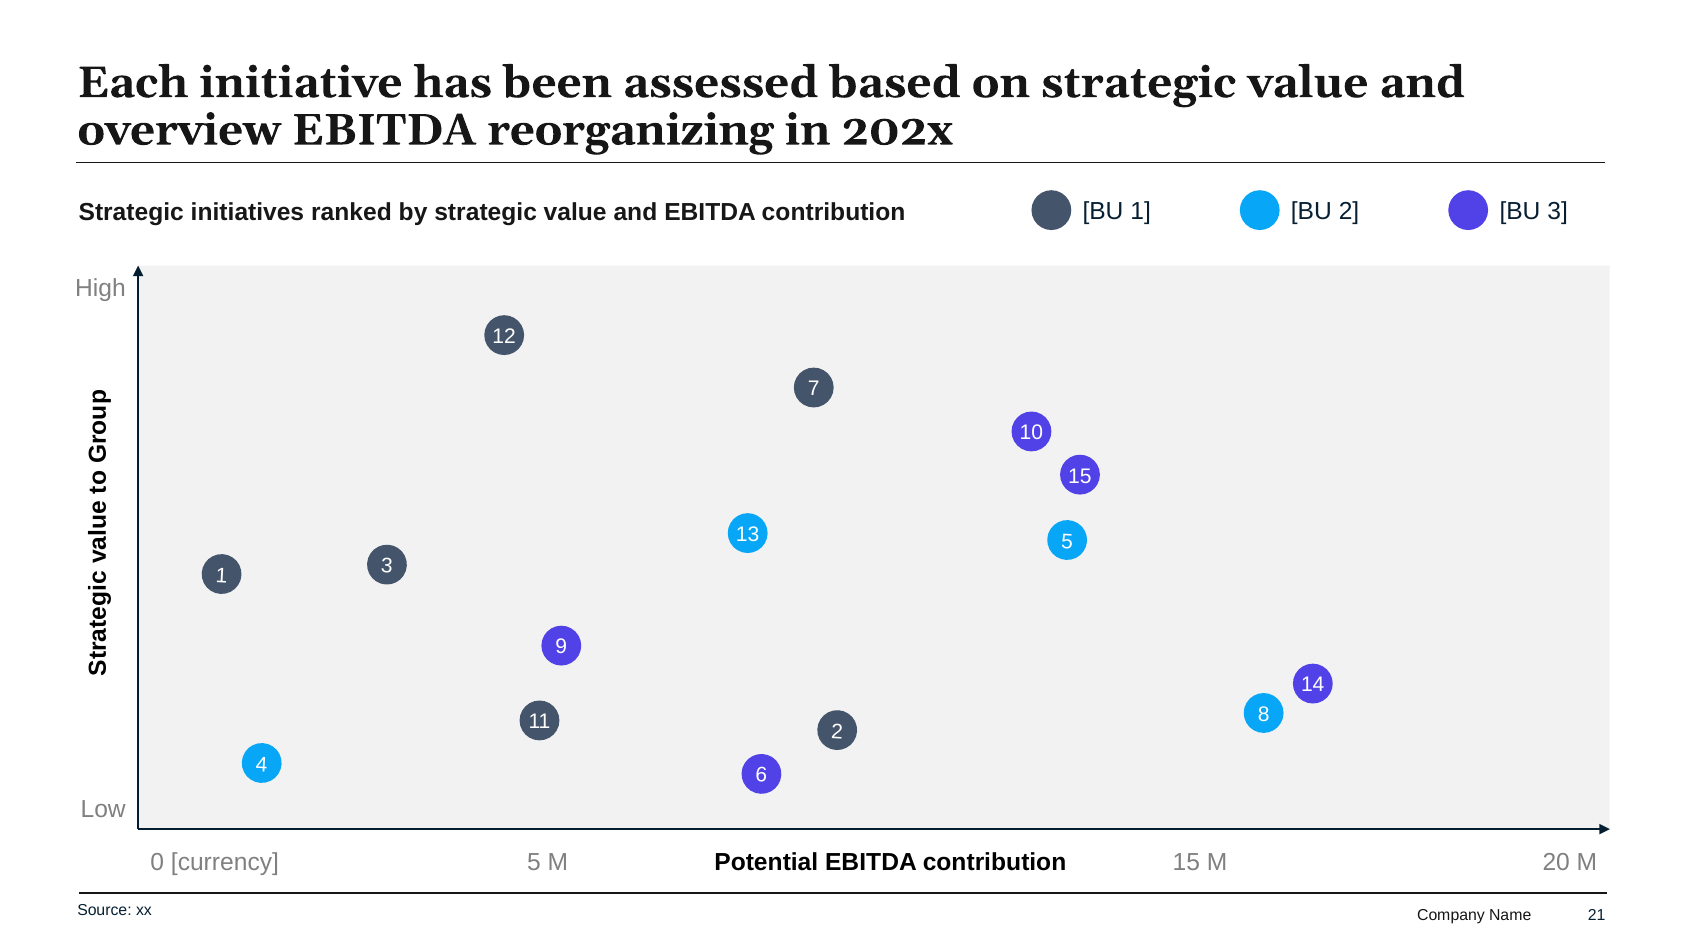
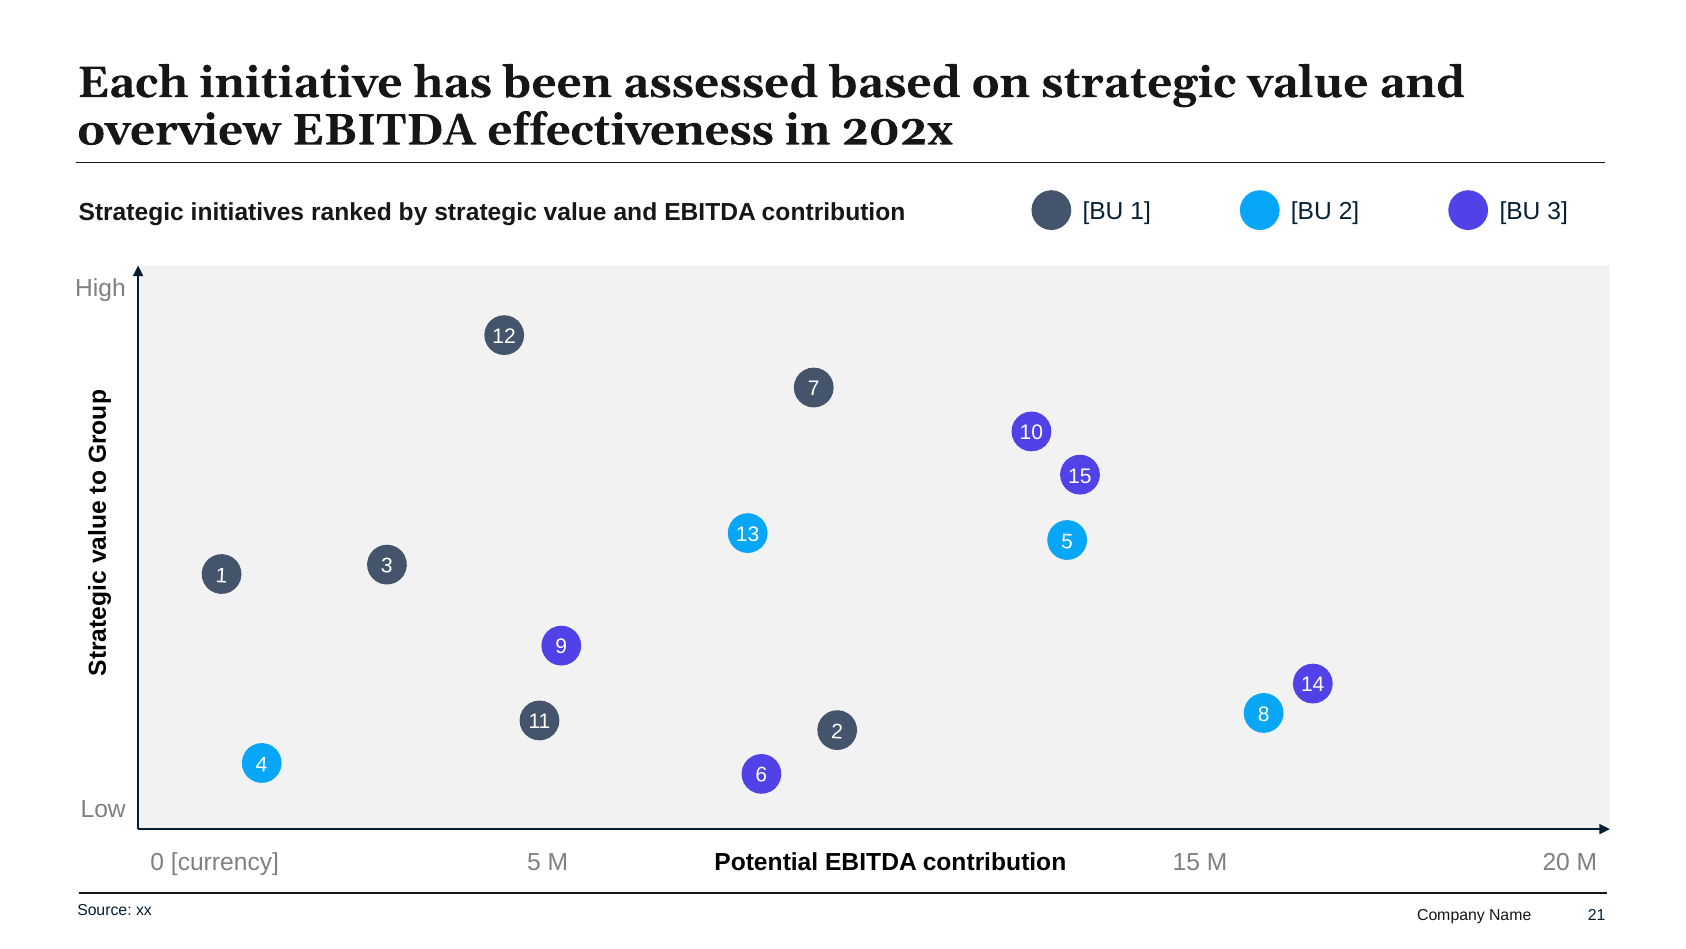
reorganizing: reorganizing -> effectiveness
